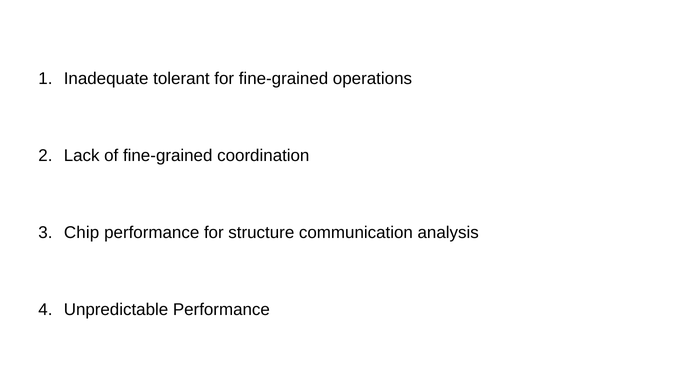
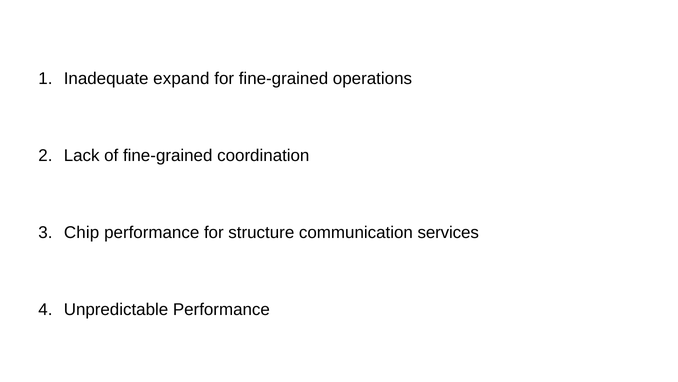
tolerant: tolerant -> expand
analysis: analysis -> services
